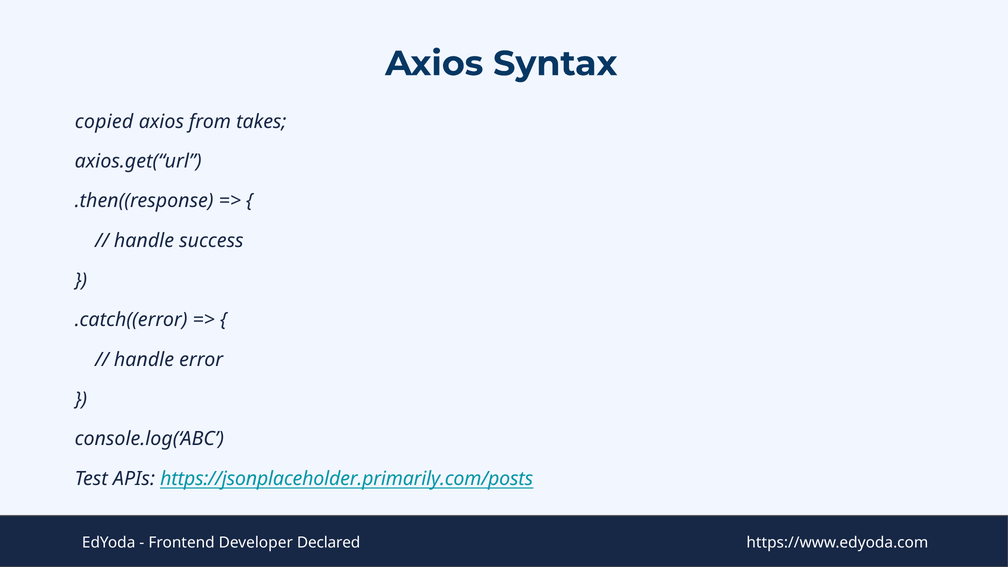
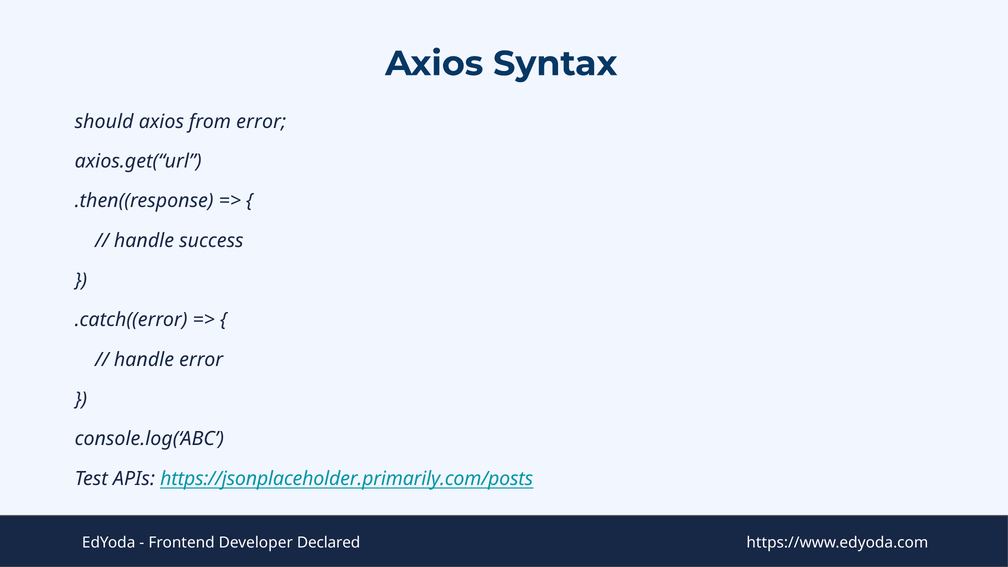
copied: copied -> should
from takes: takes -> error
